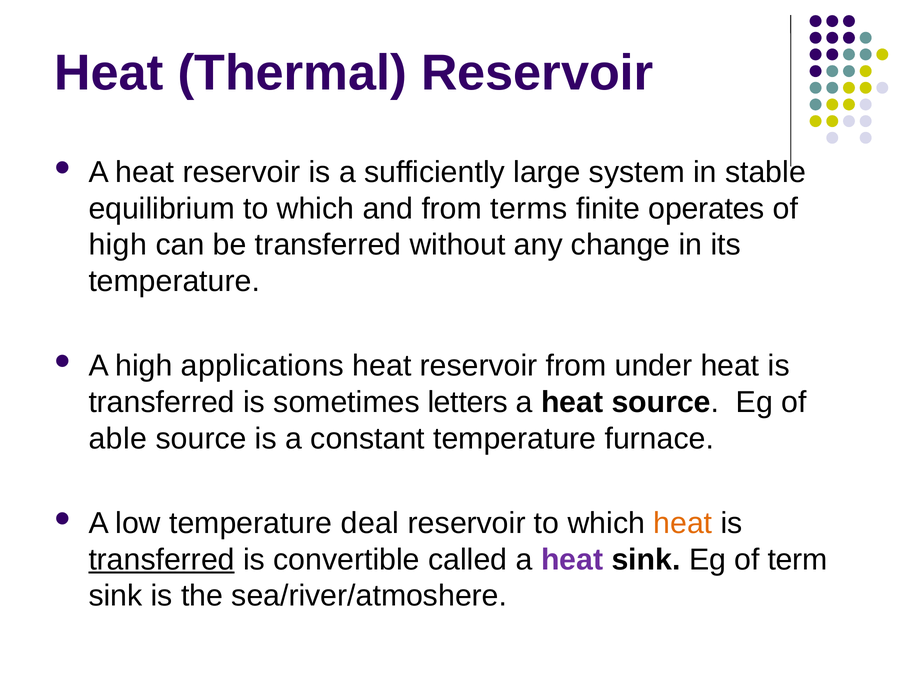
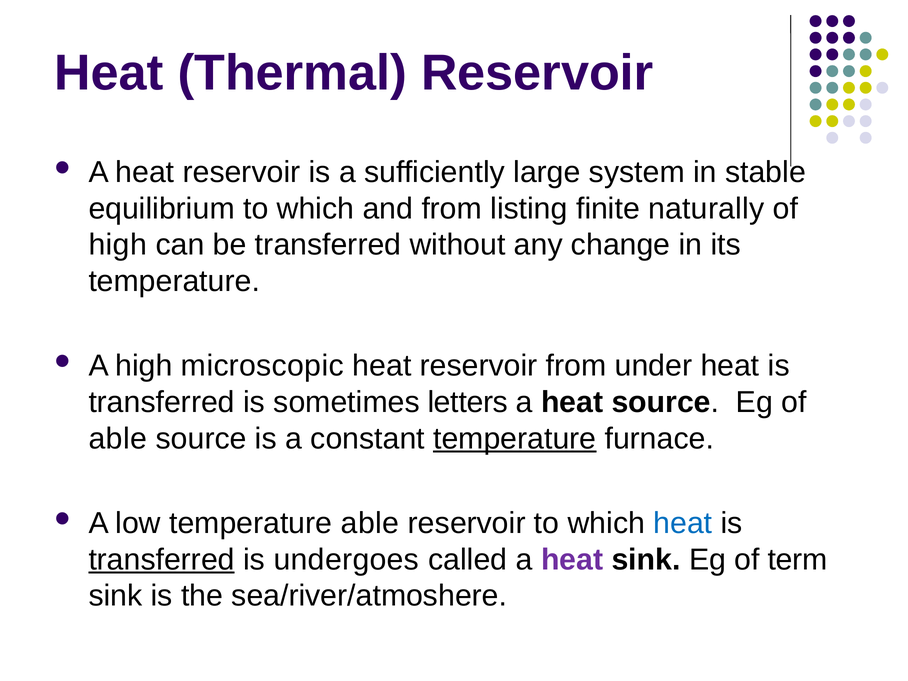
terms: terms -> listing
operates: operates -> naturally
applications: applications -> microscopic
temperature at (515, 439) underline: none -> present
temperature deal: deal -> able
heat at (683, 523) colour: orange -> blue
convertible: convertible -> undergoes
